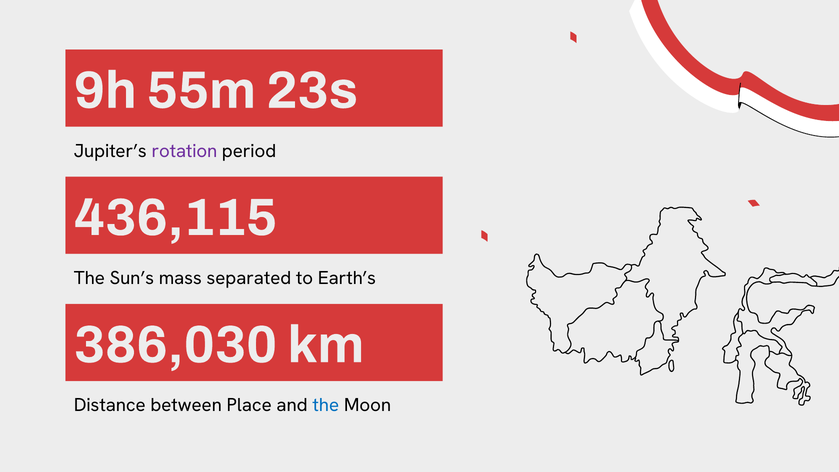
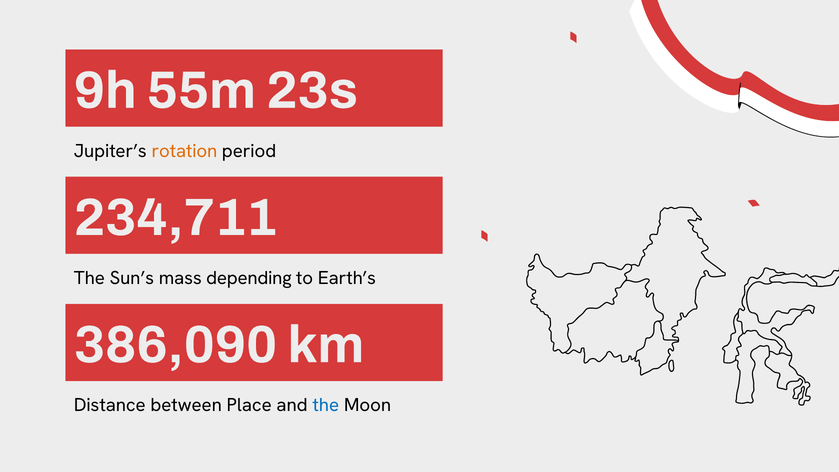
rotation colour: purple -> orange
436,115: 436,115 -> 234,711
separated: separated -> depending
386,030: 386,030 -> 386,090
